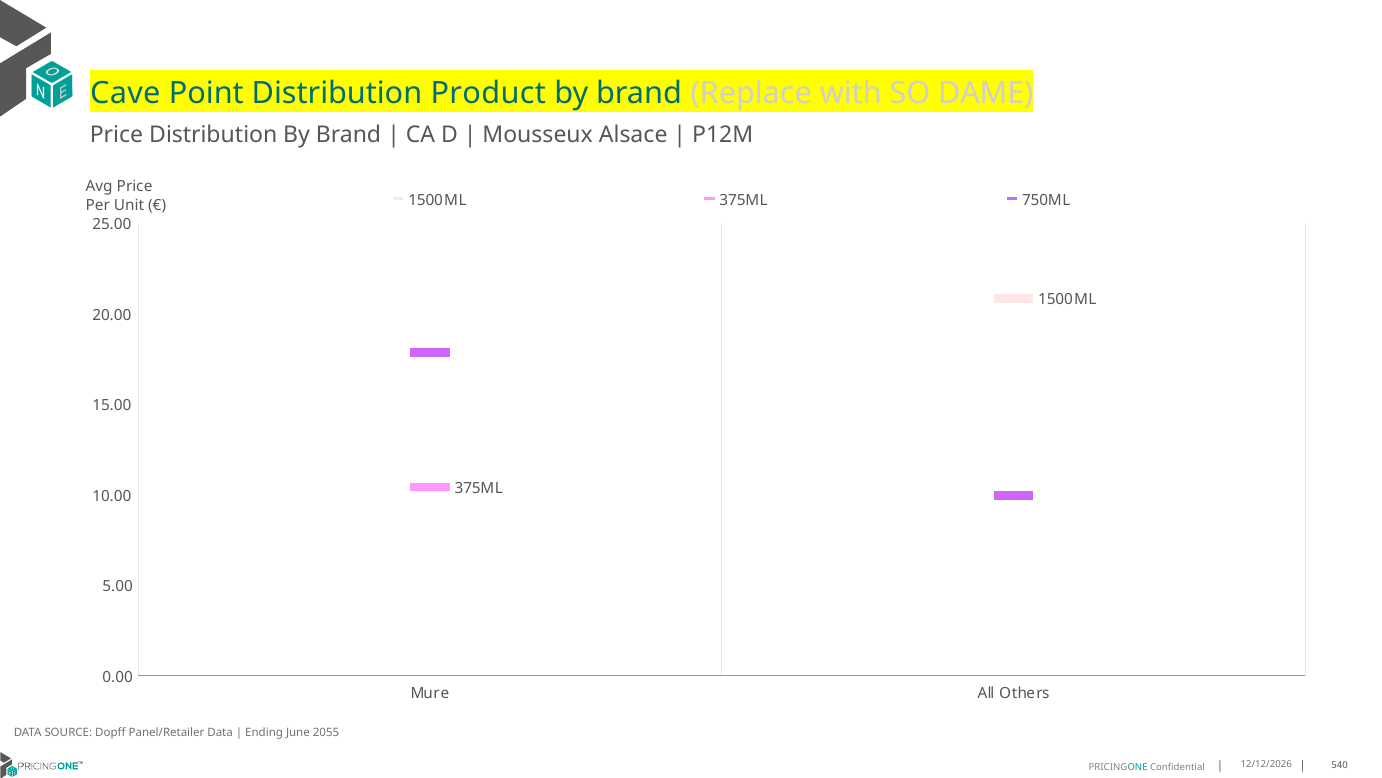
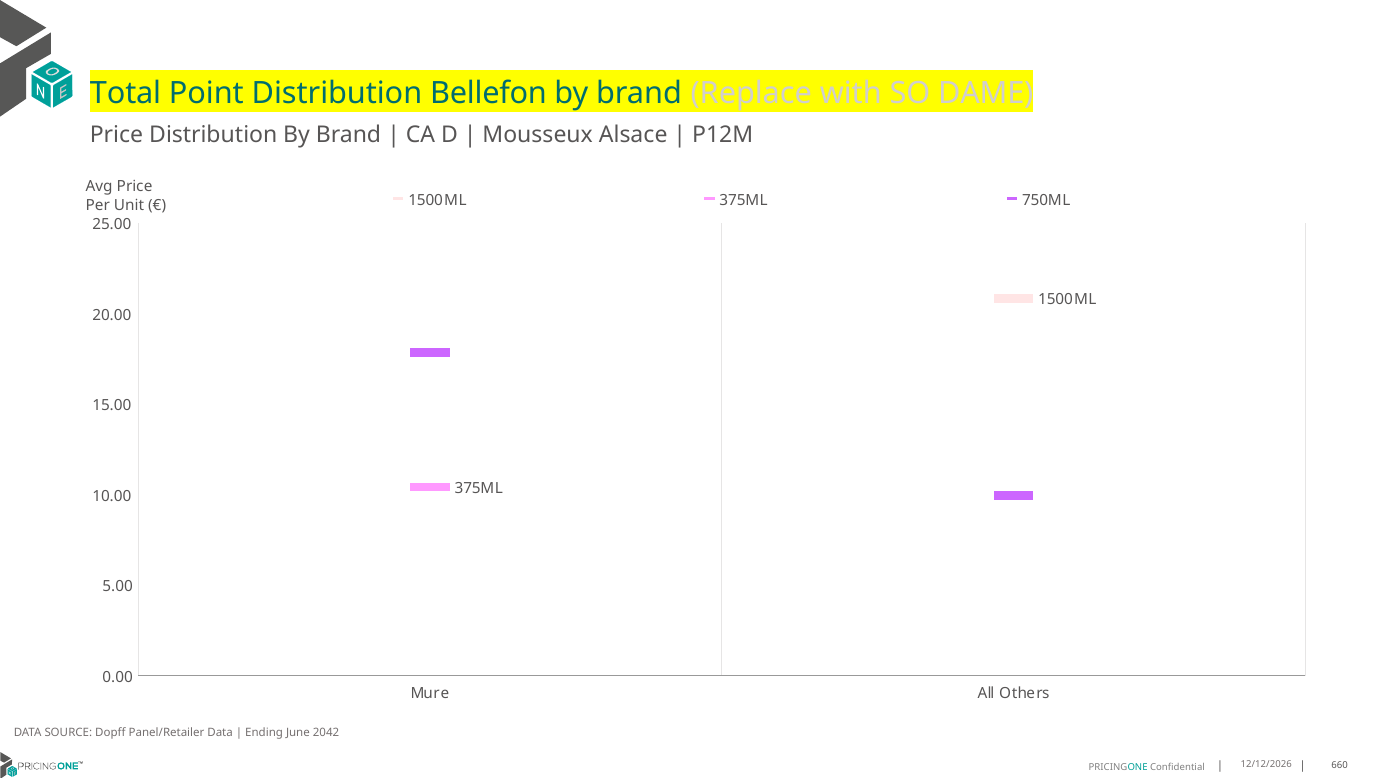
Cave: Cave -> Total
Product: Product -> Bellefon
2055: 2055 -> 2042
540: 540 -> 660
